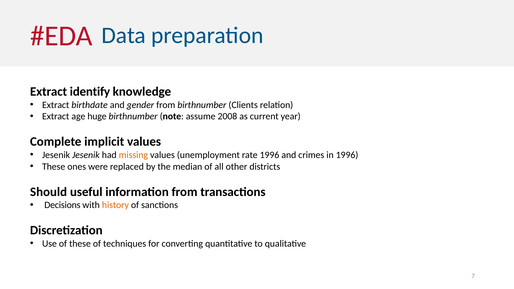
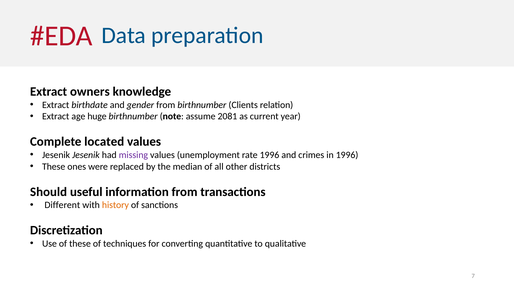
identify: identify -> owners
2008: 2008 -> 2081
implicit: implicit -> located
missing colour: orange -> purple
Decisions: Decisions -> Different
